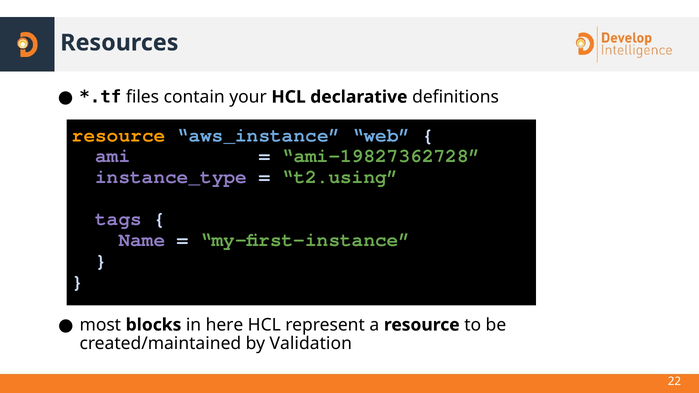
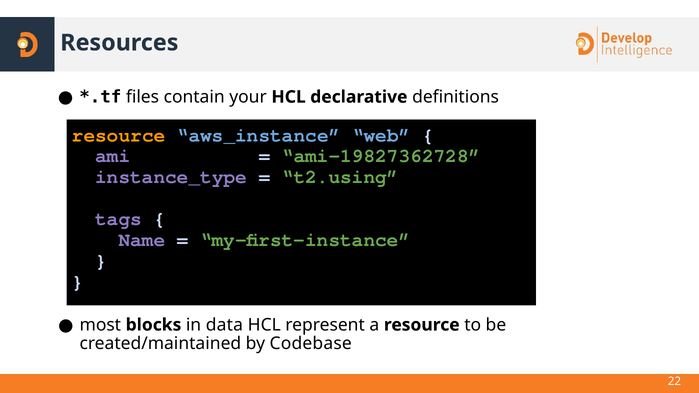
here: here -> data
Validation: Validation -> Codebase
